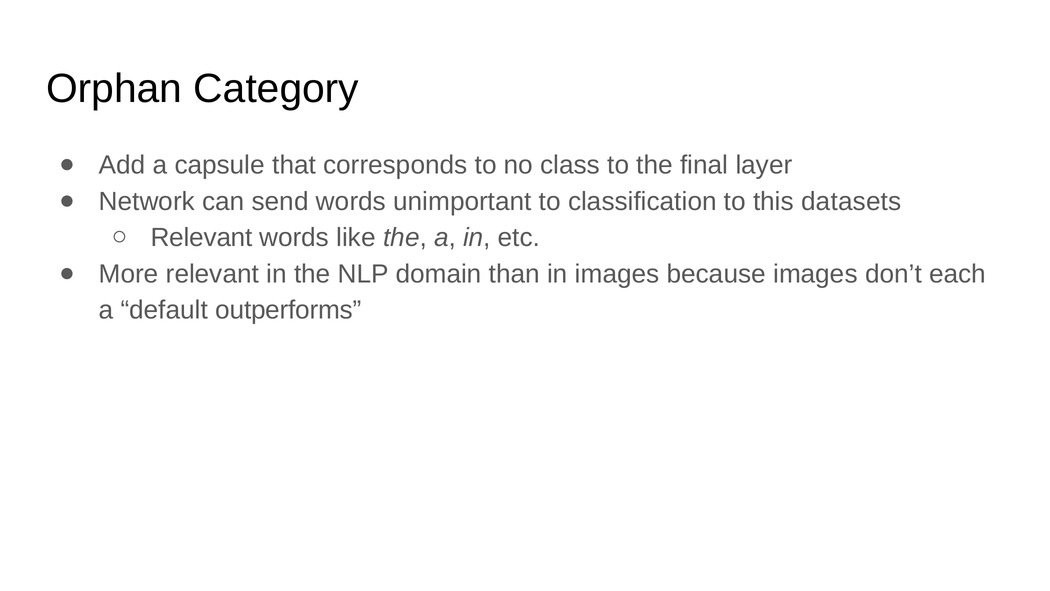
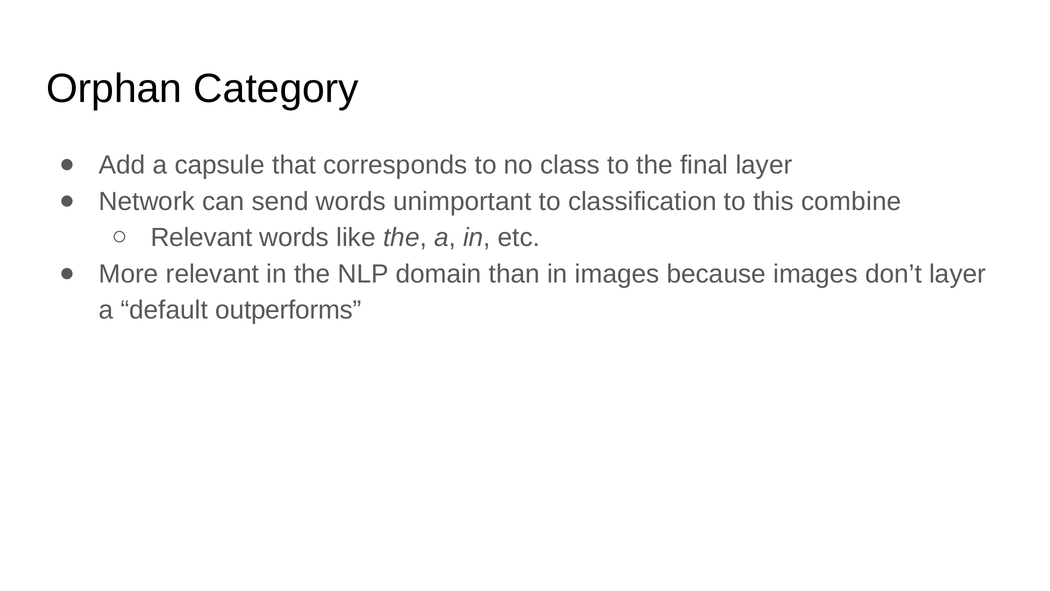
datasets: datasets -> combine
don’t each: each -> layer
